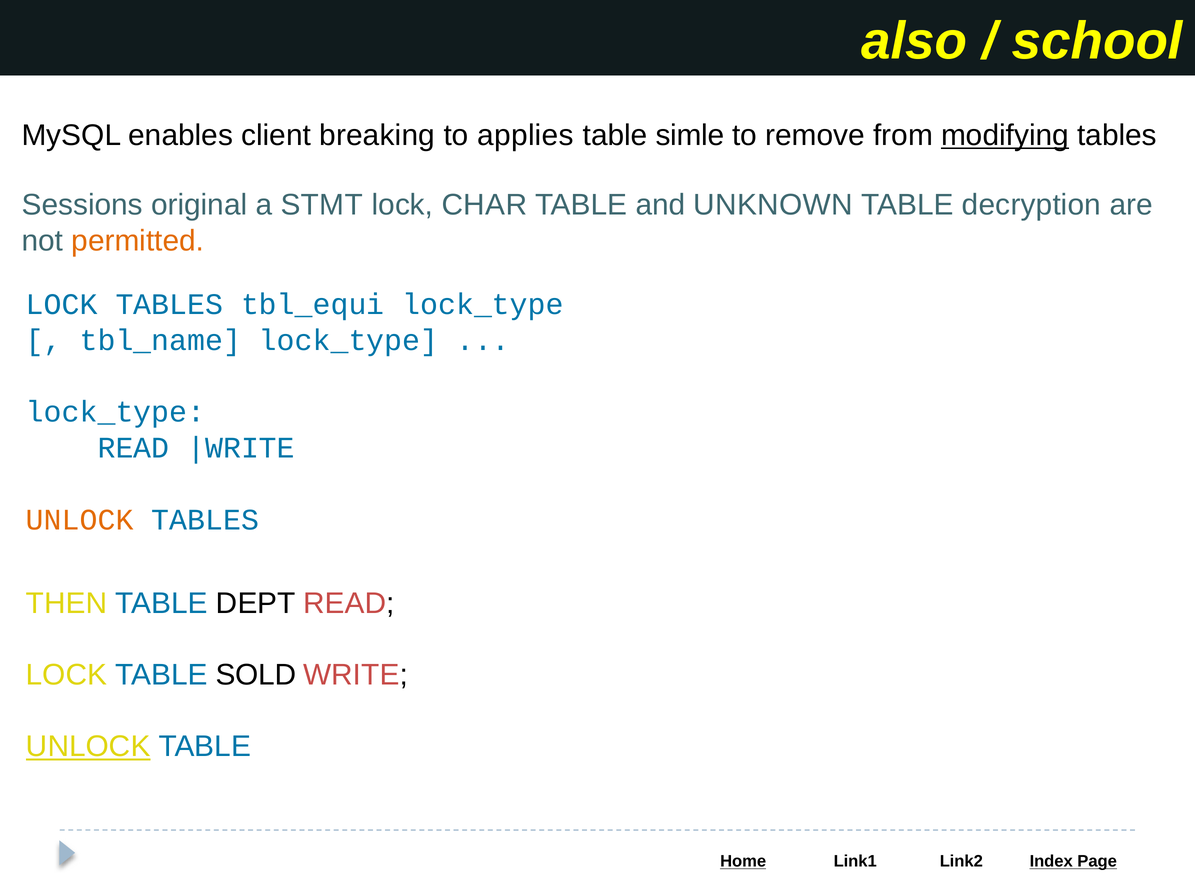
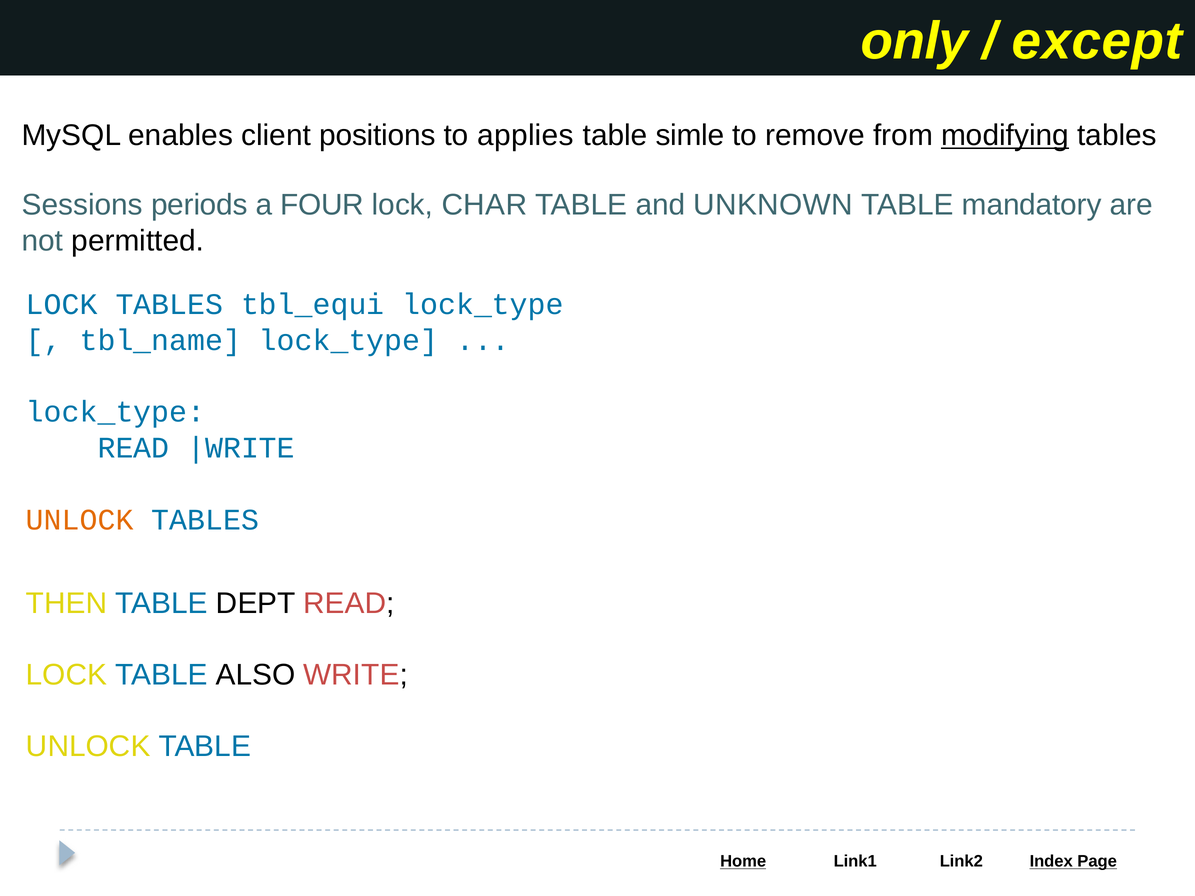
also: also -> only
school: school -> except
breaking: breaking -> positions
original: original -> periods
STMT: STMT -> FOUR
decryption: decryption -> mandatory
permitted colour: orange -> black
SOLD: SOLD -> ALSO
UNLOCK at (88, 747) underline: present -> none
